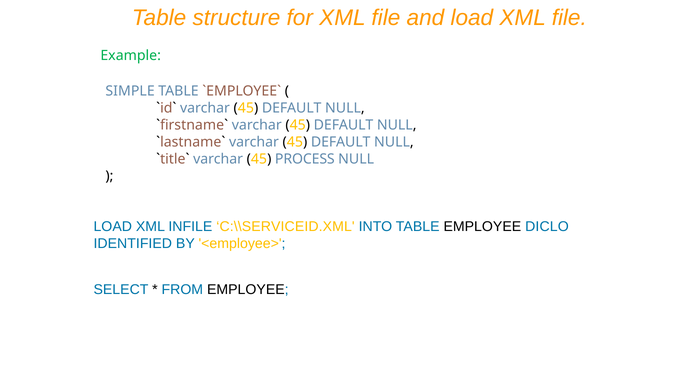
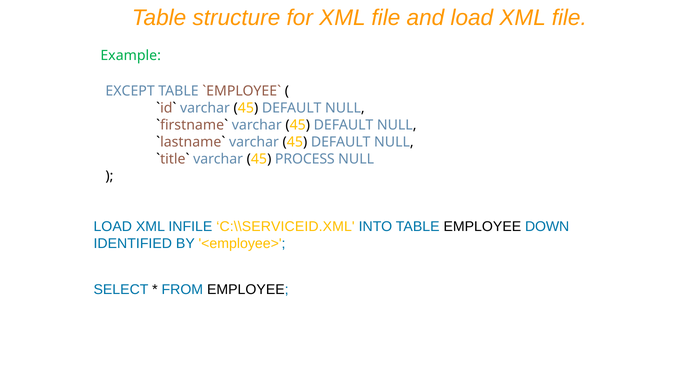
SIMPLE: SIMPLE -> EXCEPT
DICLO: DICLO -> DOWN
